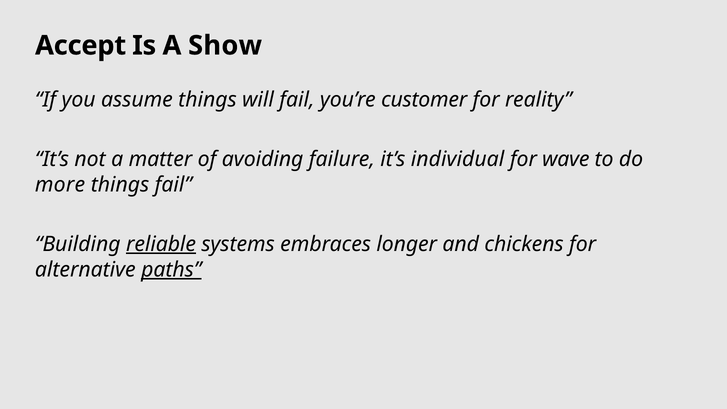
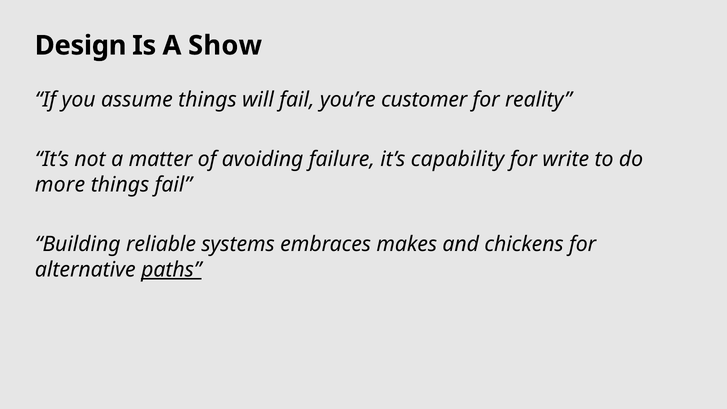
Accept: Accept -> Design
individual: individual -> capability
wave: wave -> write
reliable underline: present -> none
longer: longer -> makes
